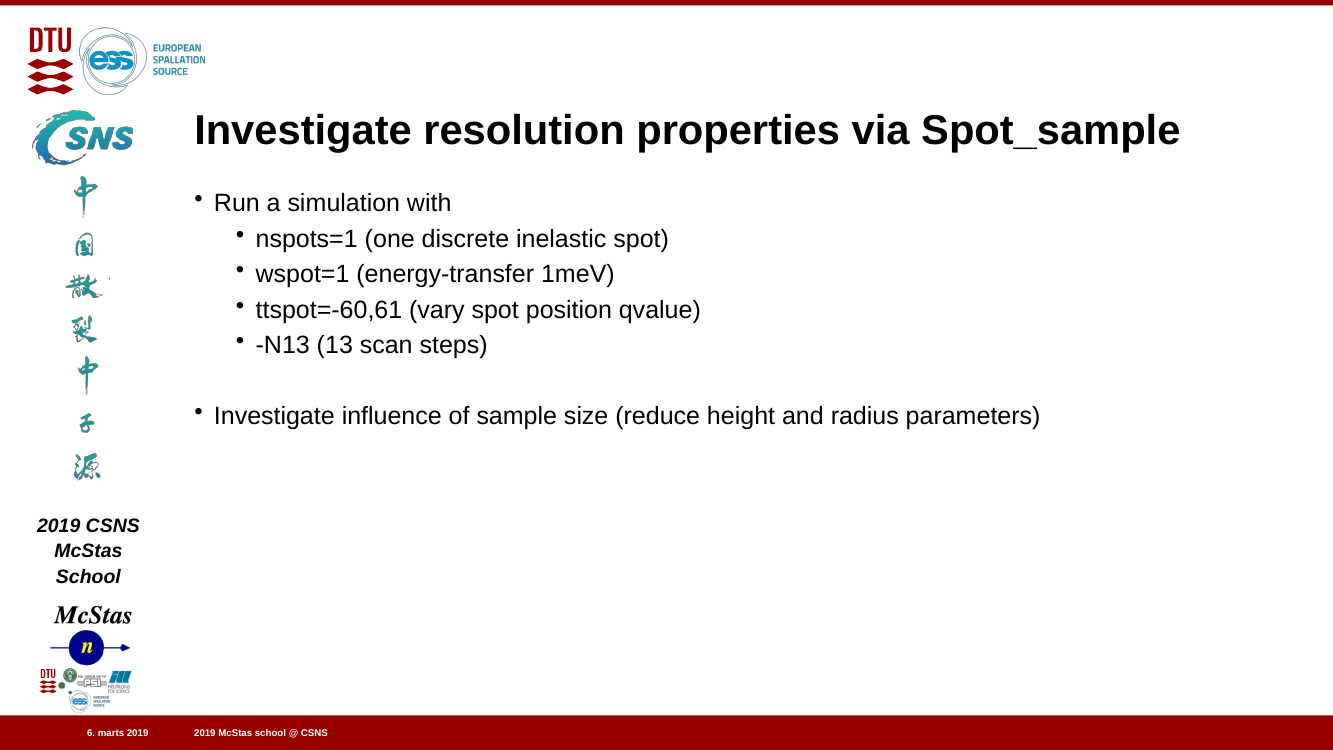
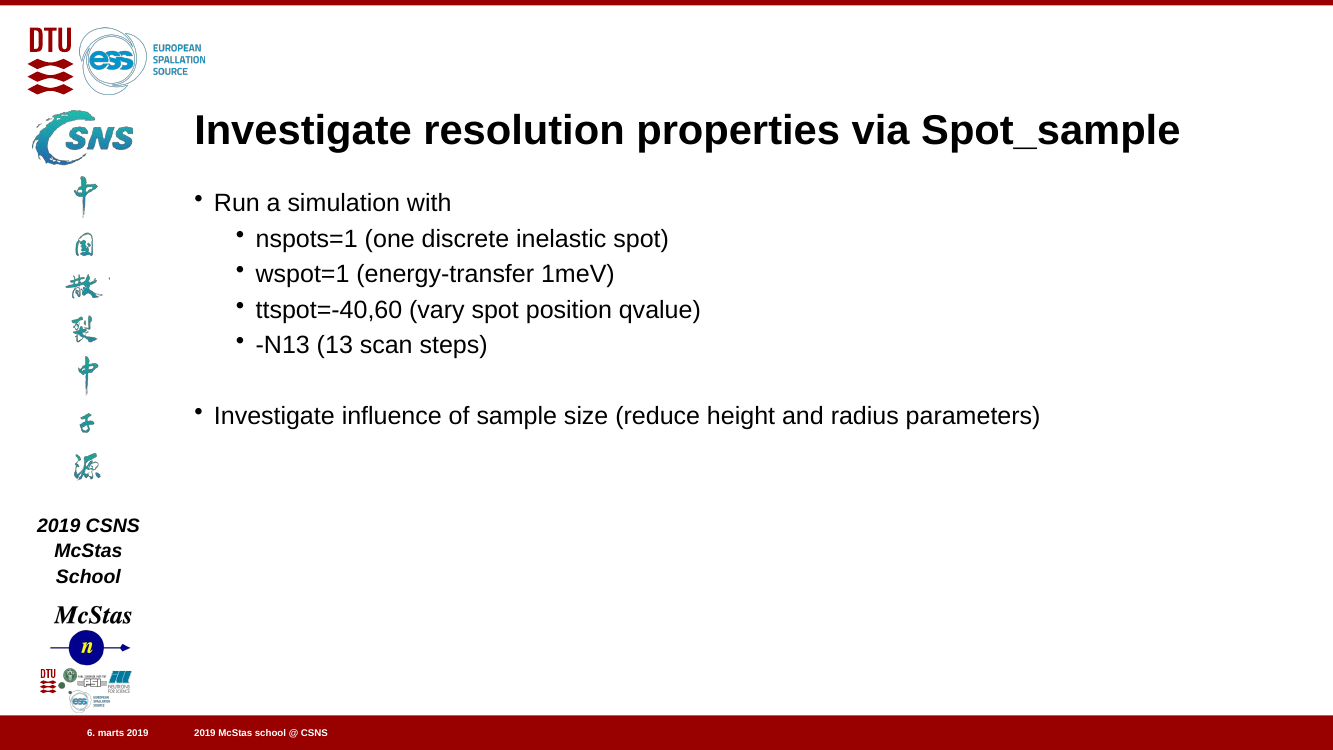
ttspot=-60,61: ttspot=-60,61 -> ttspot=-40,60
